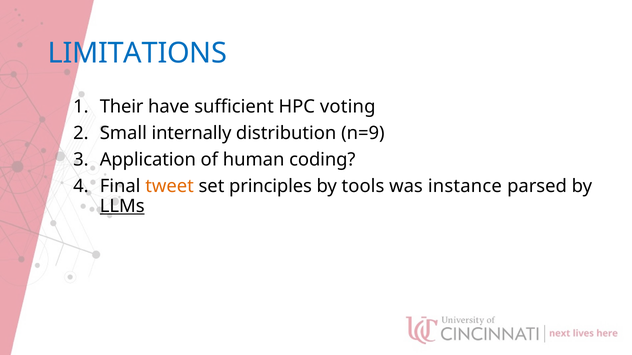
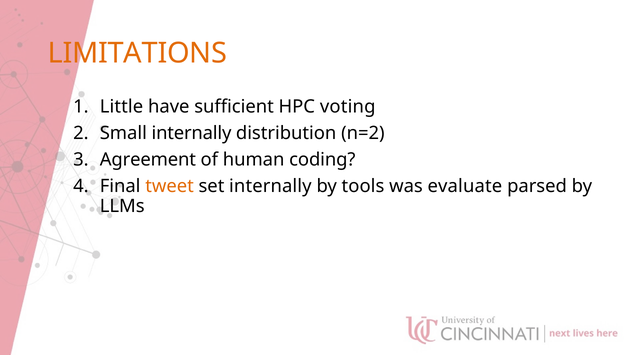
LIMITATIONS colour: blue -> orange
Their: Their -> Little
n=9: n=9 -> n=2
Application: Application -> Agreement
set principles: principles -> internally
instance: instance -> evaluate
LLMs underline: present -> none
